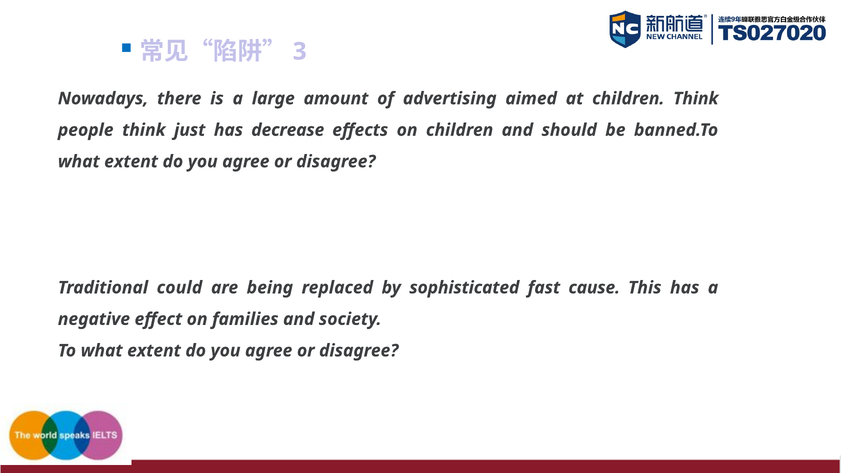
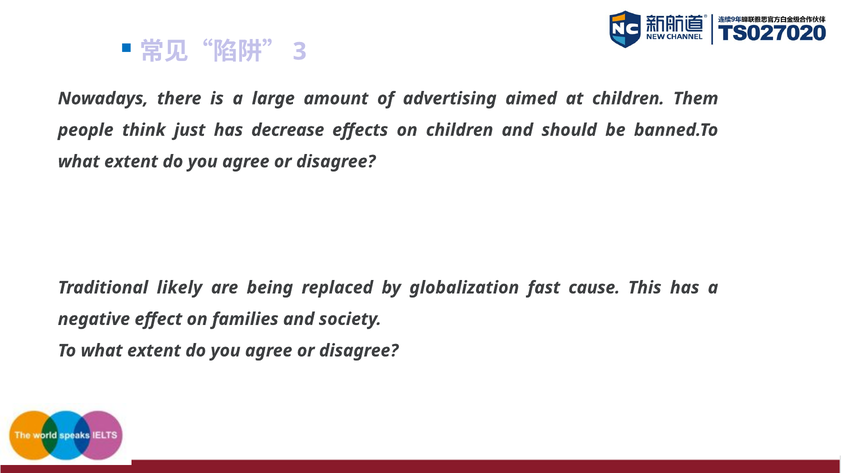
children Think: Think -> Them
could: could -> likely
sophisticated: sophisticated -> globalization
